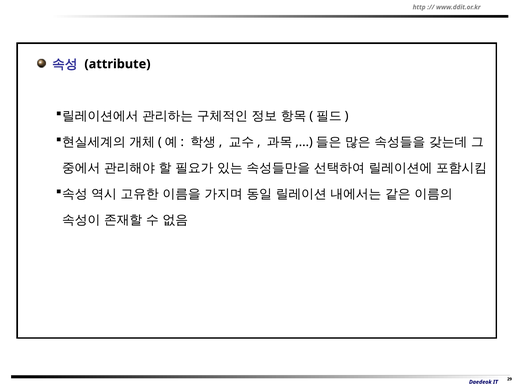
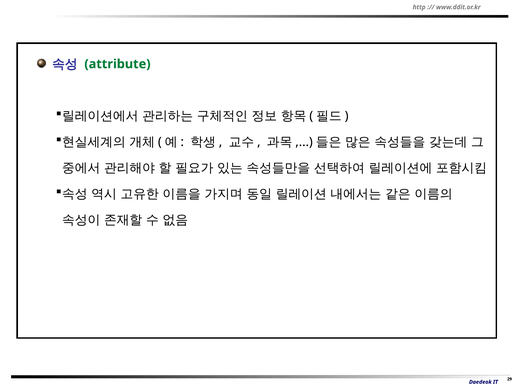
attribute colour: black -> green
